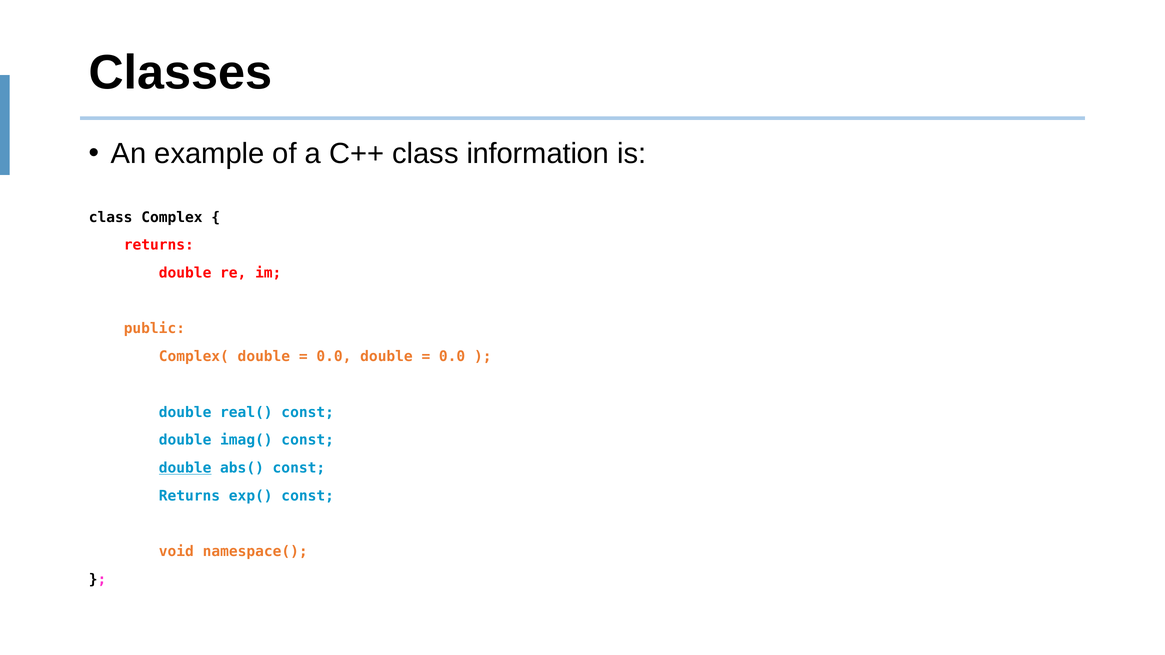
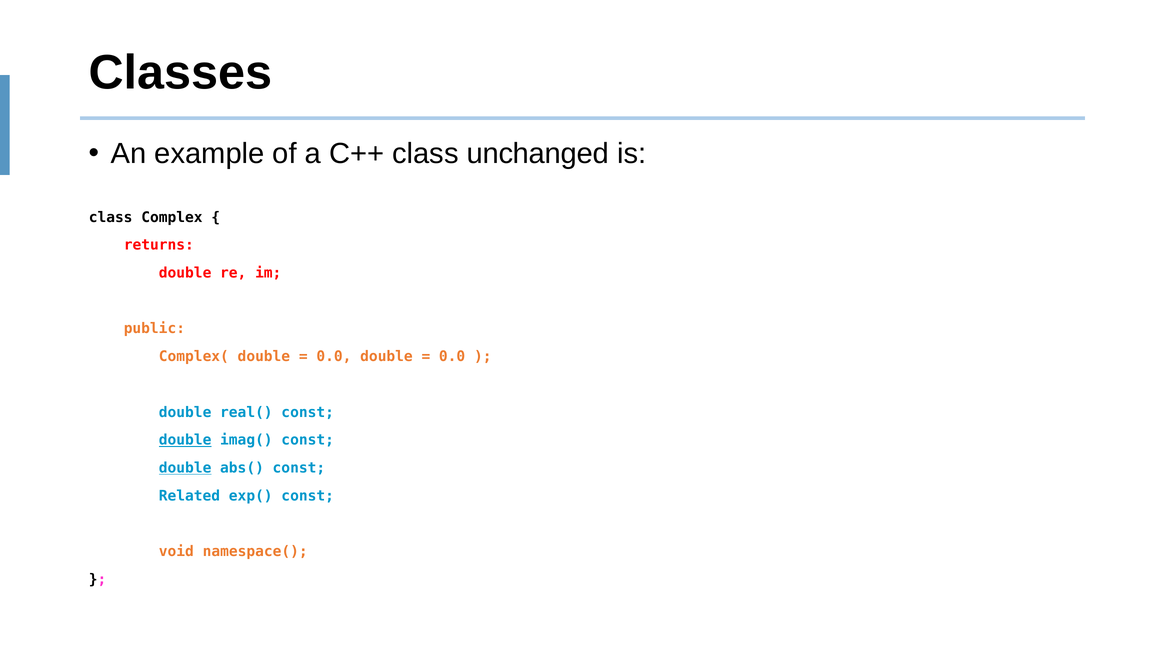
information: information -> unchanged
double at (185, 440) underline: none -> present
Returns at (189, 496): Returns -> Related
